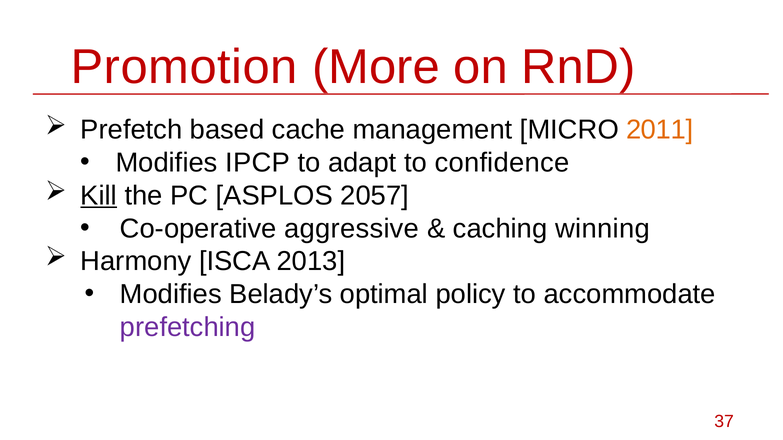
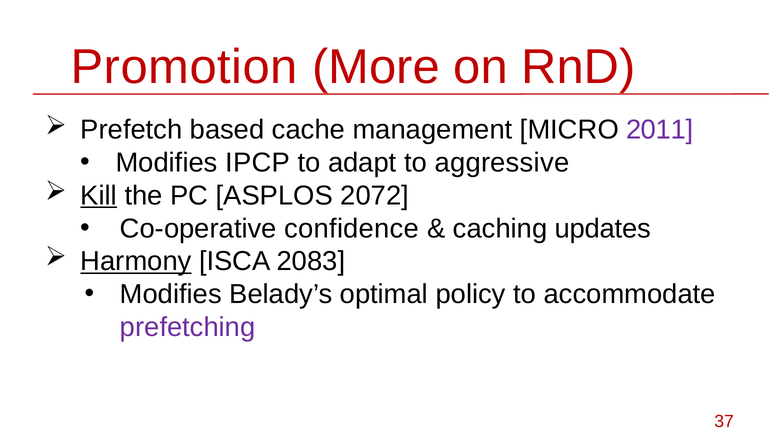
2011 colour: orange -> purple
confidence: confidence -> aggressive
2057: 2057 -> 2072
aggressive: aggressive -> confidence
winning: winning -> updates
Harmony underline: none -> present
2013: 2013 -> 2083
